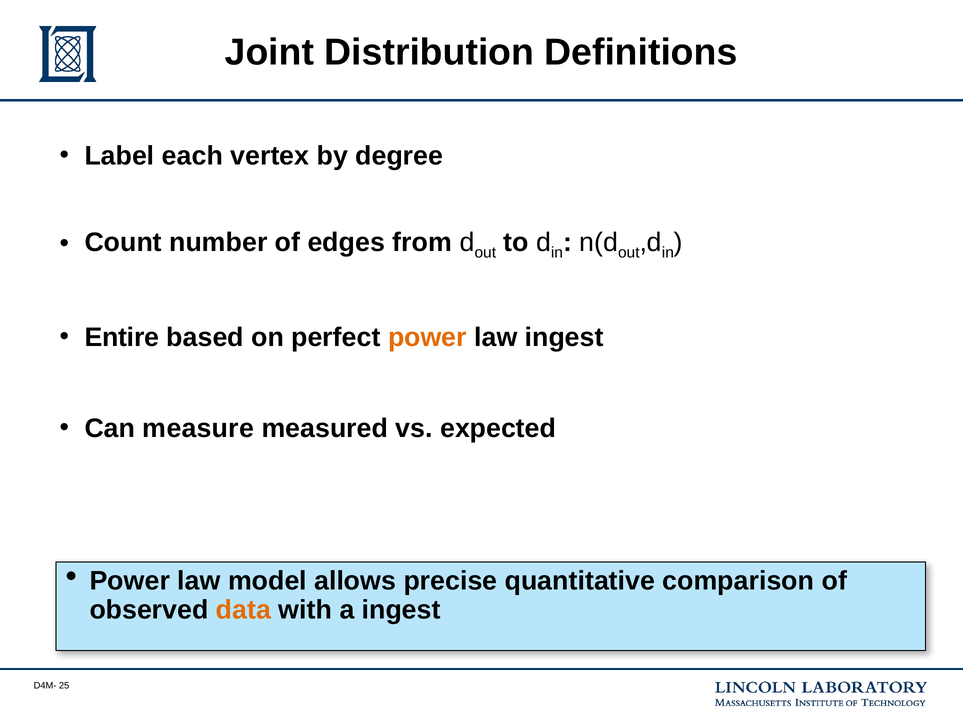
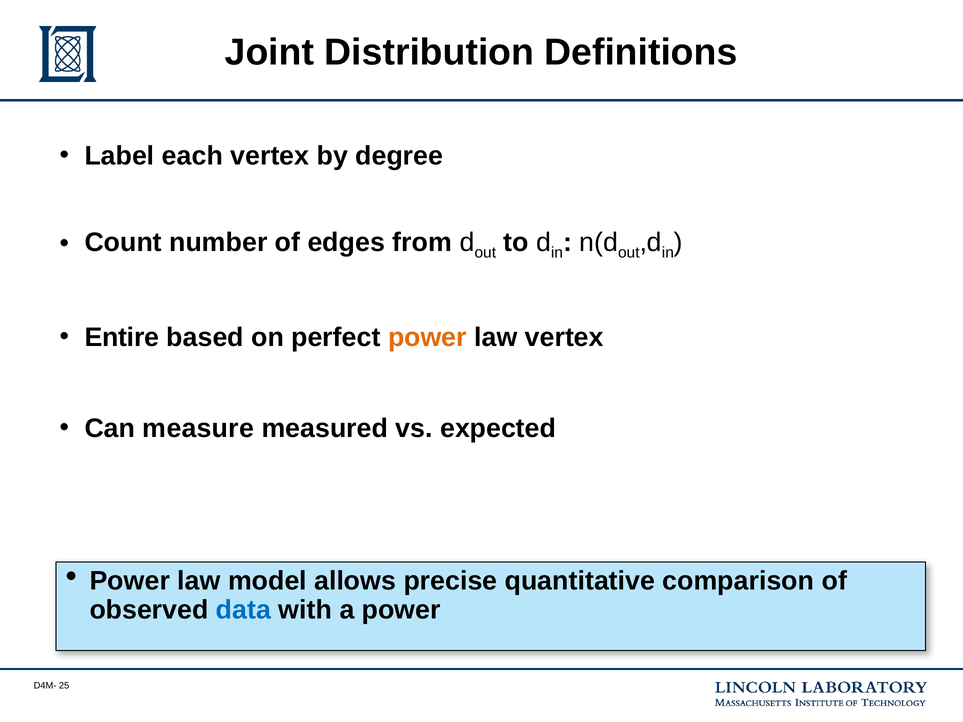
law ingest: ingest -> vertex
data colour: orange -> blue
a ingest: ingest -> power
